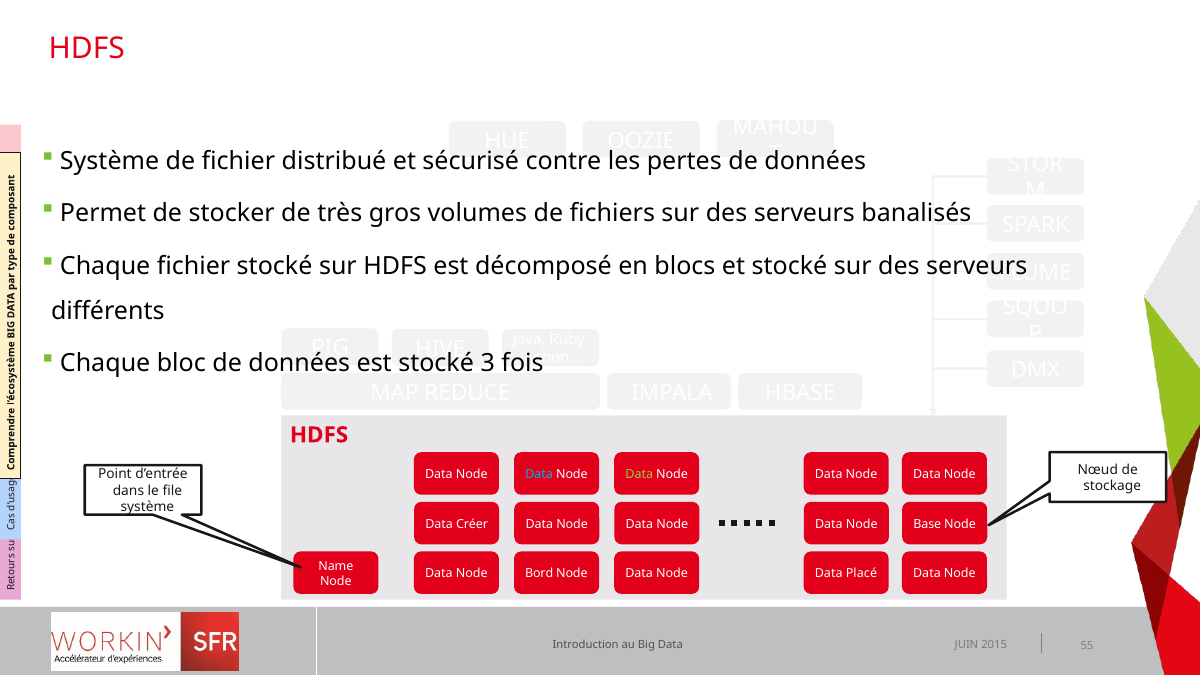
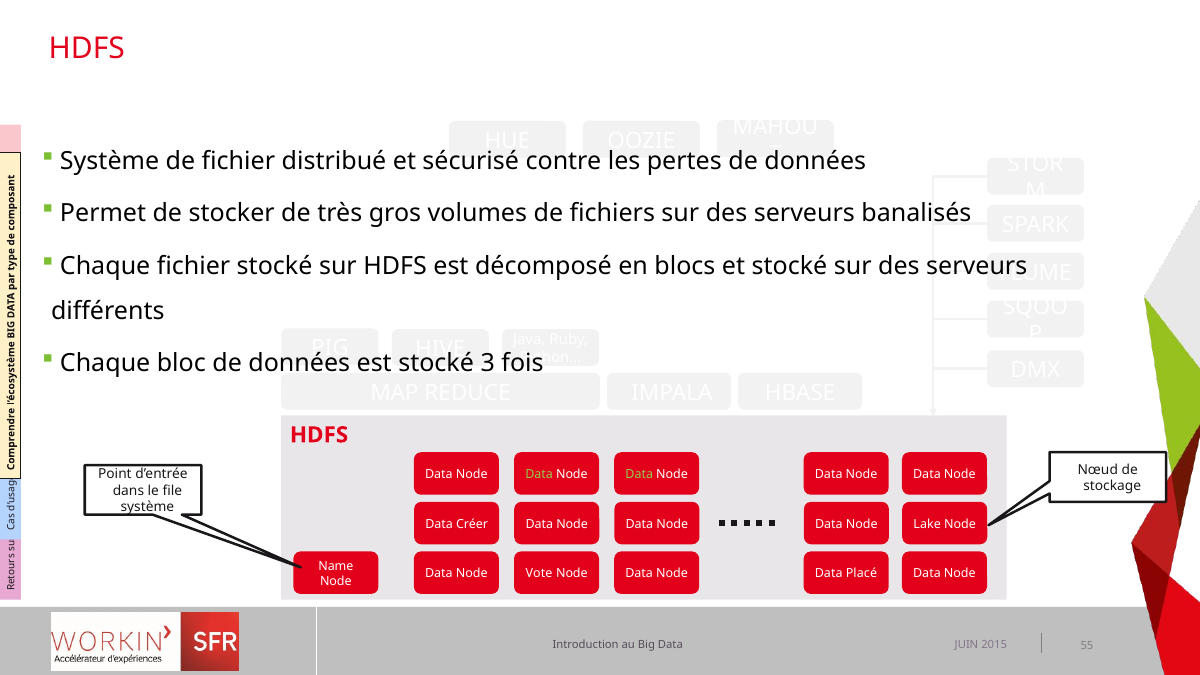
Data at (539, 474) colour: light blue -> light green
Base: Base -> Lake
Bord: Bord -> Vote
